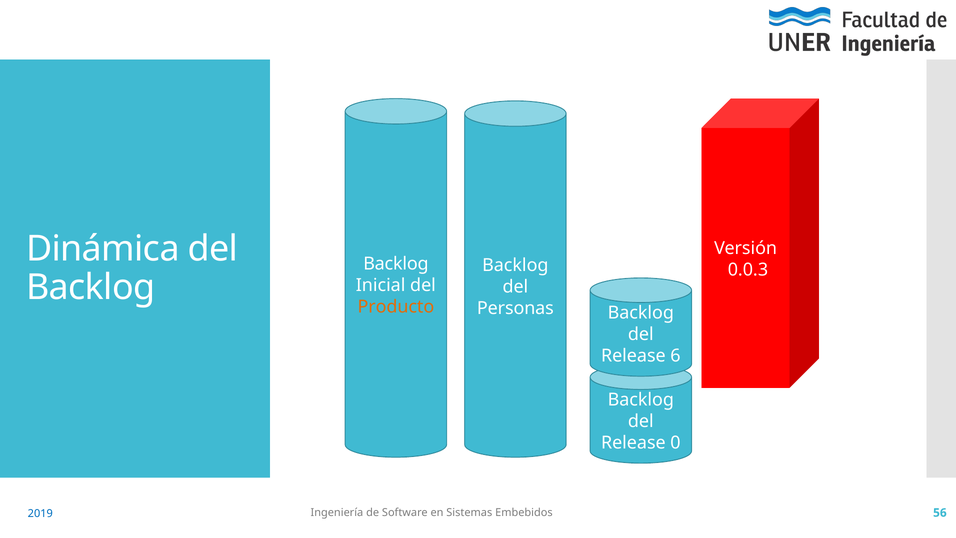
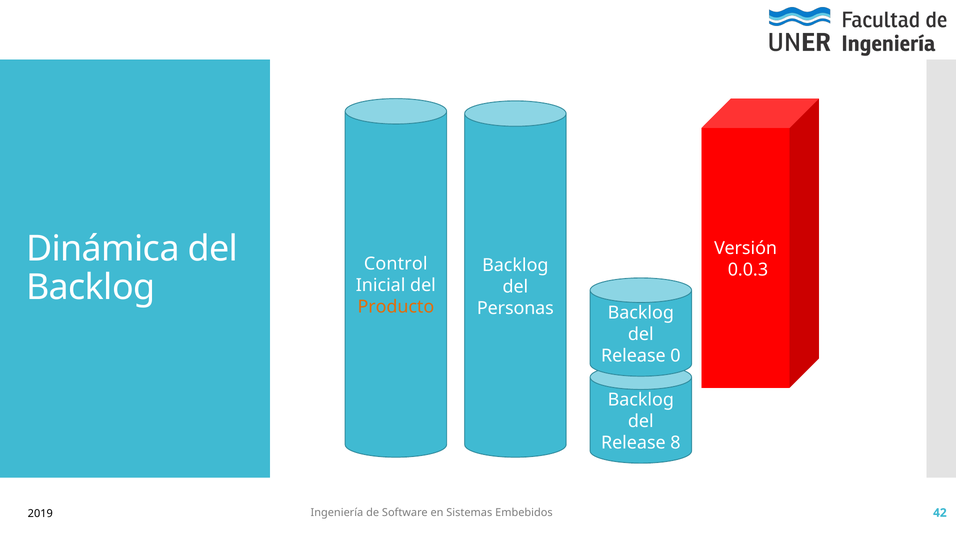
Backlog at (396, 264): Backlog -> Control
6: 6 -> 0
0: 0 -> 8
56: 56 -> 42
2019 colour: blue -> black
